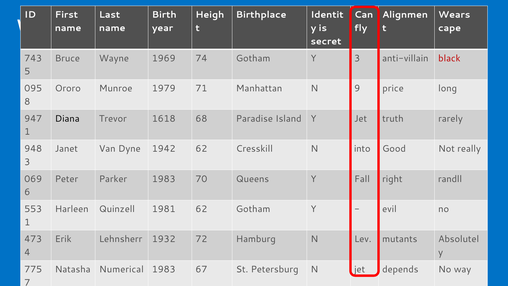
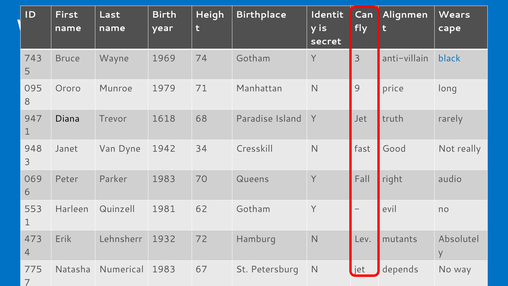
black colour: red -> blue
1942 62: 62 -> 34
N into: into -> fast
randll: randll -> audio
